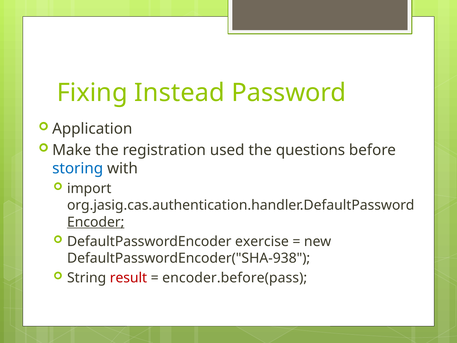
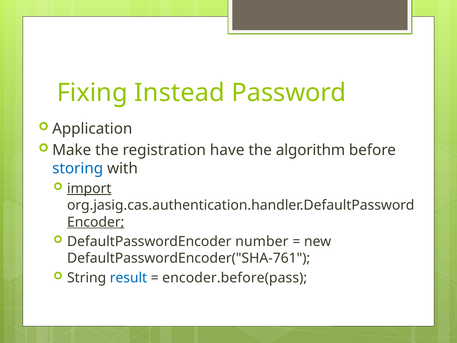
used: used -> have
questions: questions -> algorithm
import underline: none -> present
exercise: exercise -> number
DefaultPasswordEncoder("SHA-938: DefaultPasswordEncoder("SHA-938 -> DefaultPasswordEncoder("SHA-761
result colour: red -> blue
